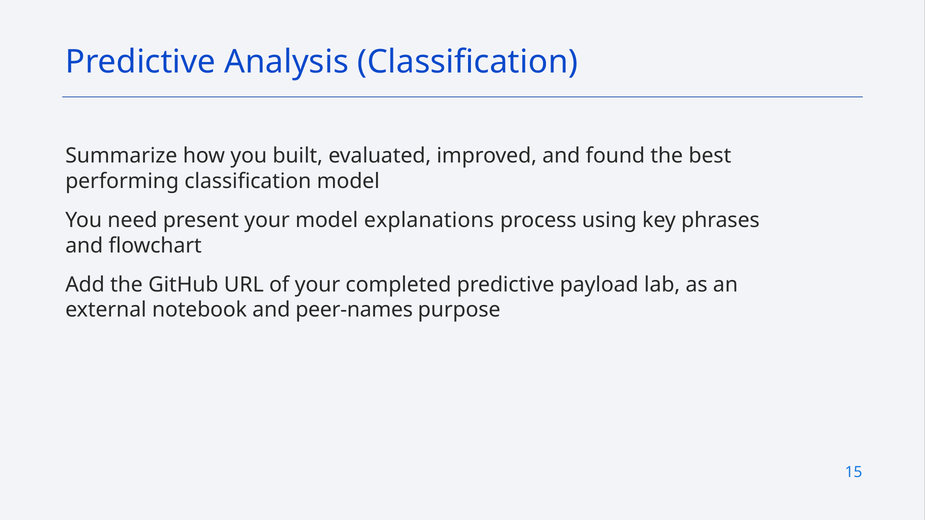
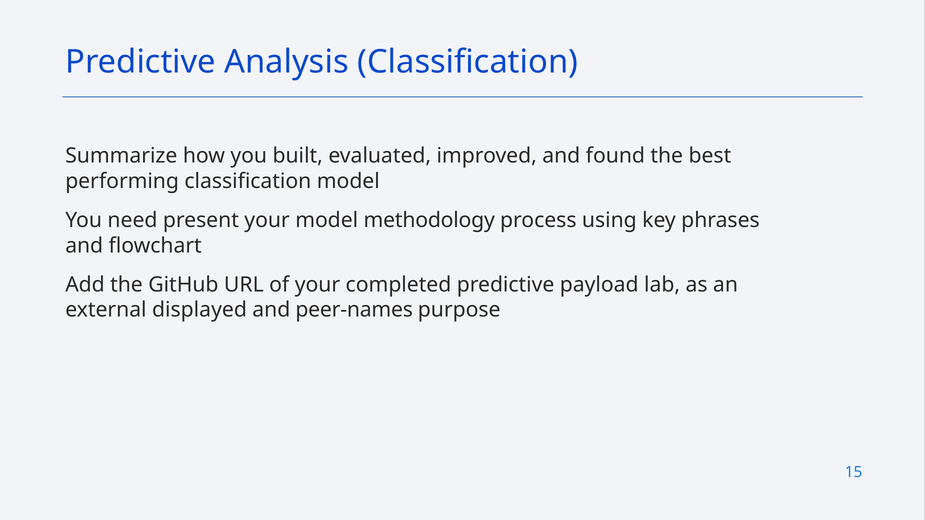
explanations: explanations -> methodology
notebook: notebook -> displayed
